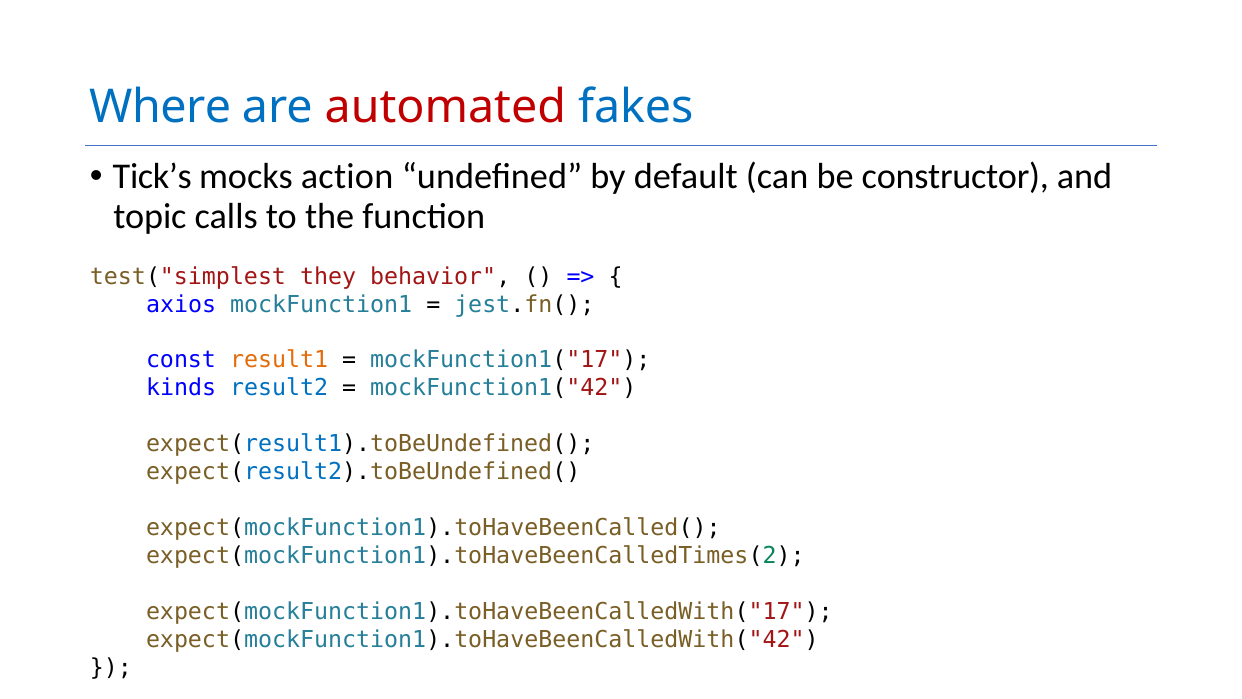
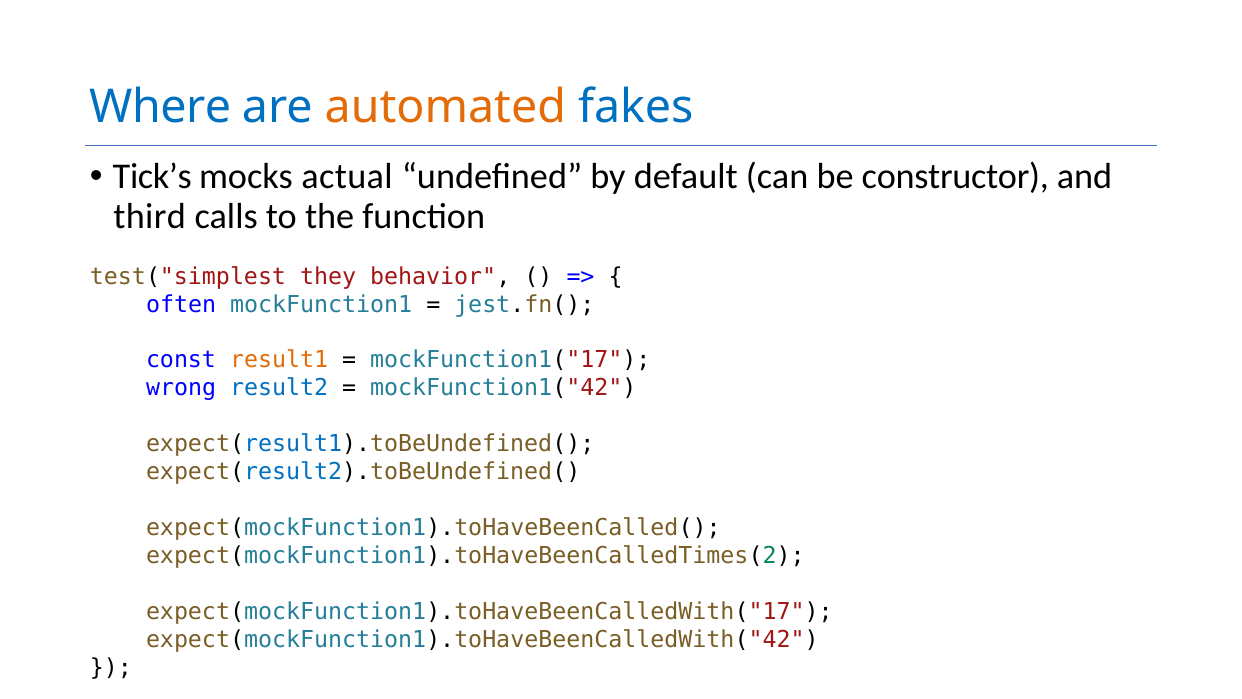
automated colour: red -> orange
action: action -> actual
topic: topic -> third
axios: axios -> often
kinds: kinds -> wrong
